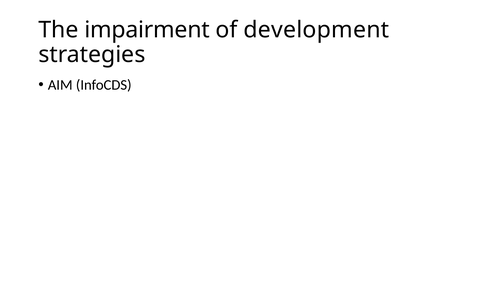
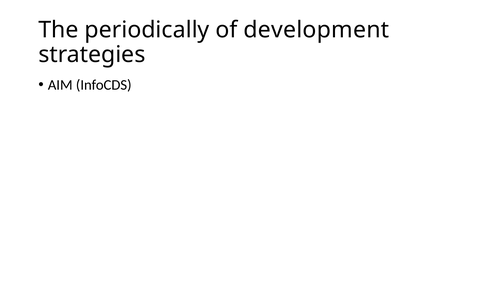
impairment: impairment -> periodically
